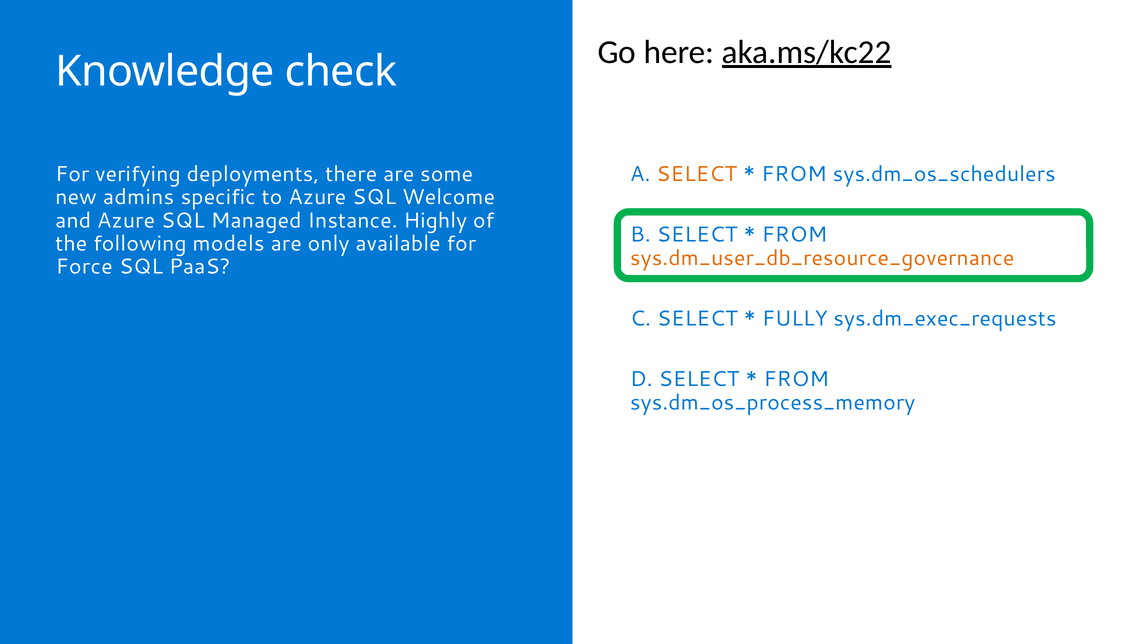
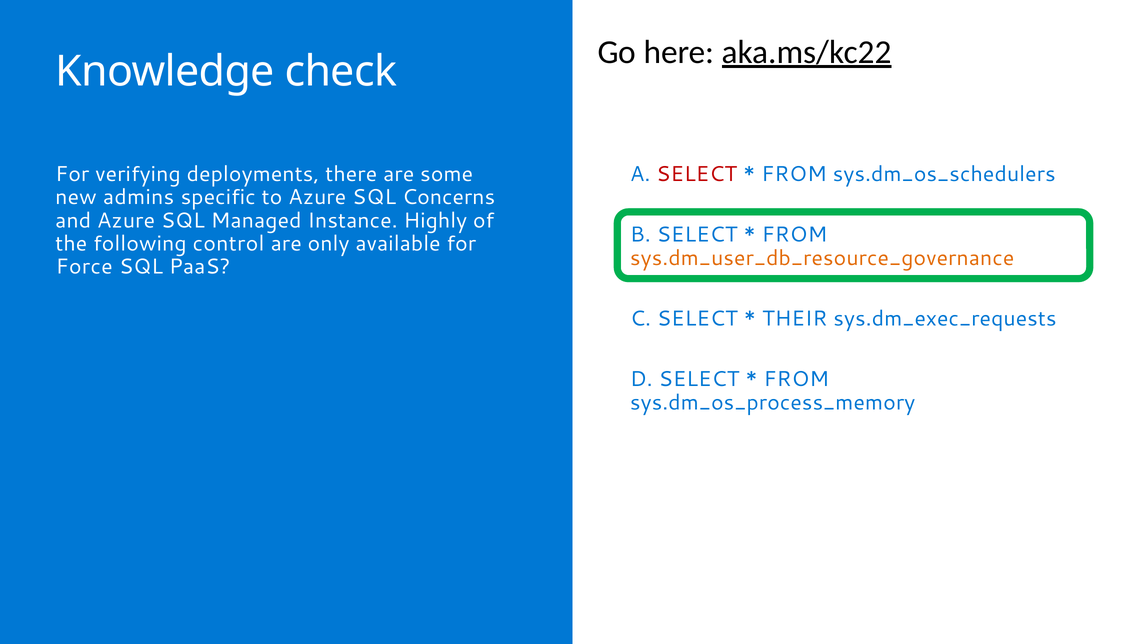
SELECT at (697, 174) colour: orange -> red
Welcome: Welcome -> Concerns
models: models -> control
FULLY: FULLY -> THEIR
